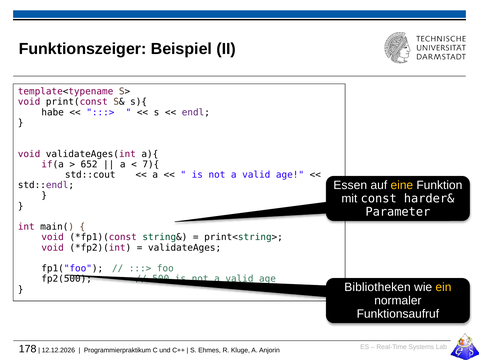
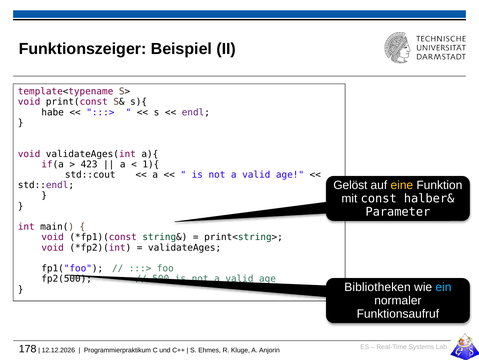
652: 652 -> 423
7){: 7){ -> 1){
Essen: Essen -> Gelöst
harder&: harder& -> halber&
ein colour: yellow -> light blue
